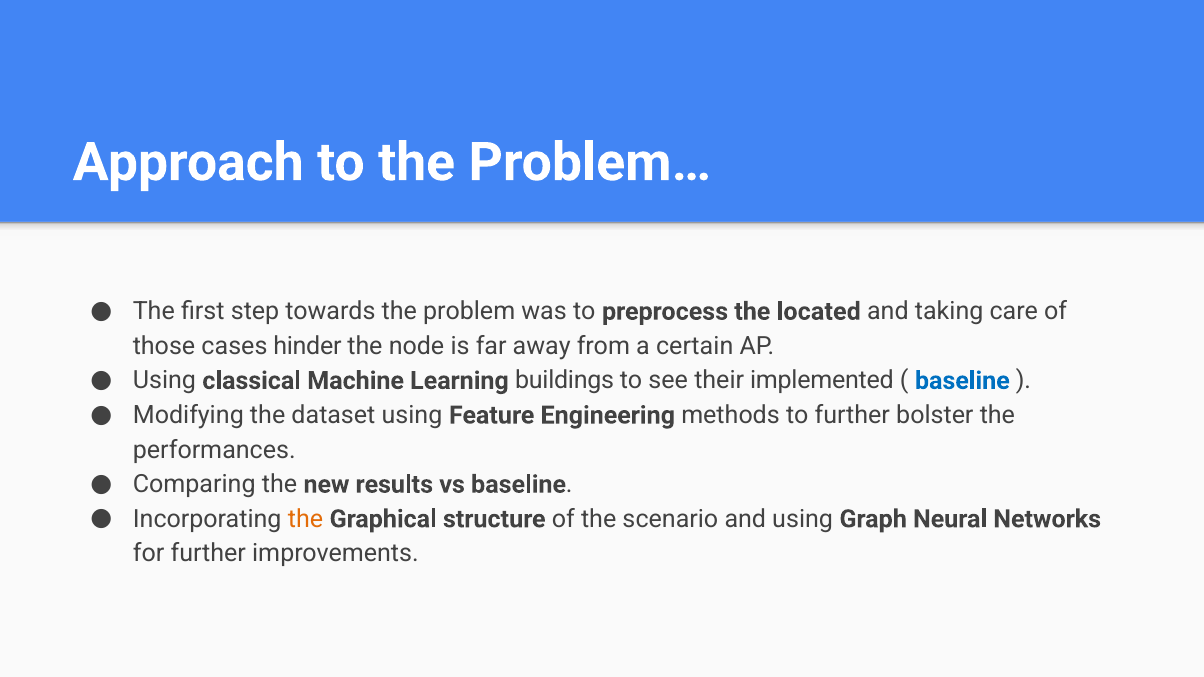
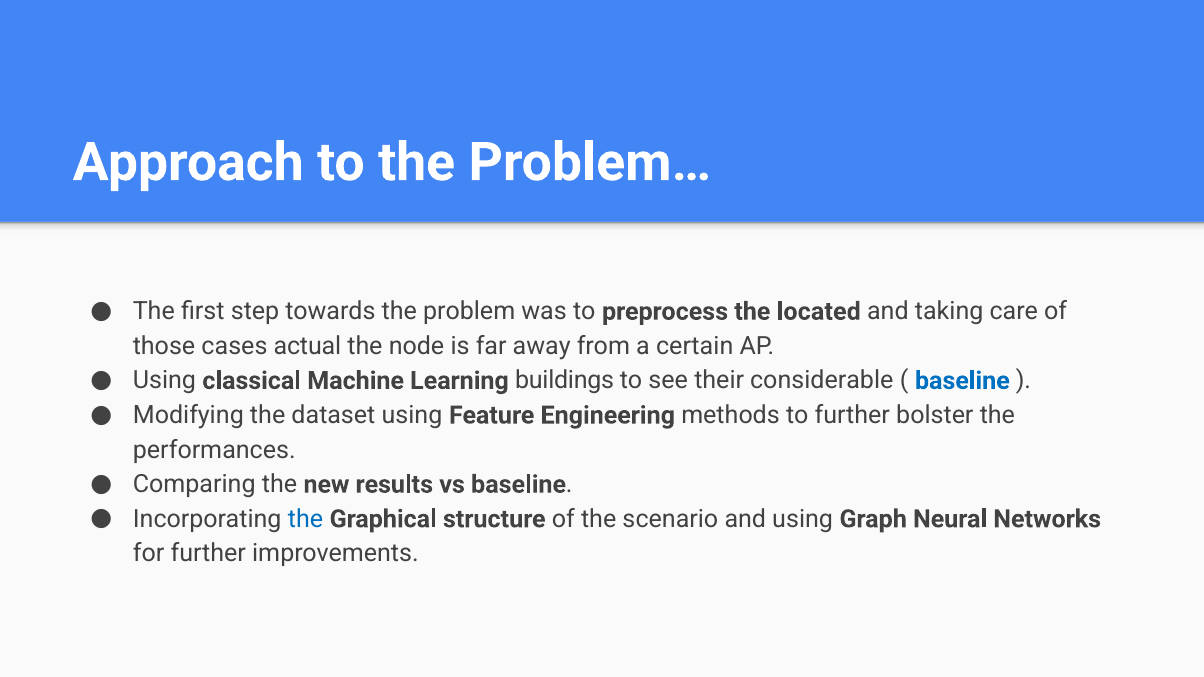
hinder: hinder -> actual
implemented: implemented -> considerable
the at (305, 519) colour: orange -> blue
